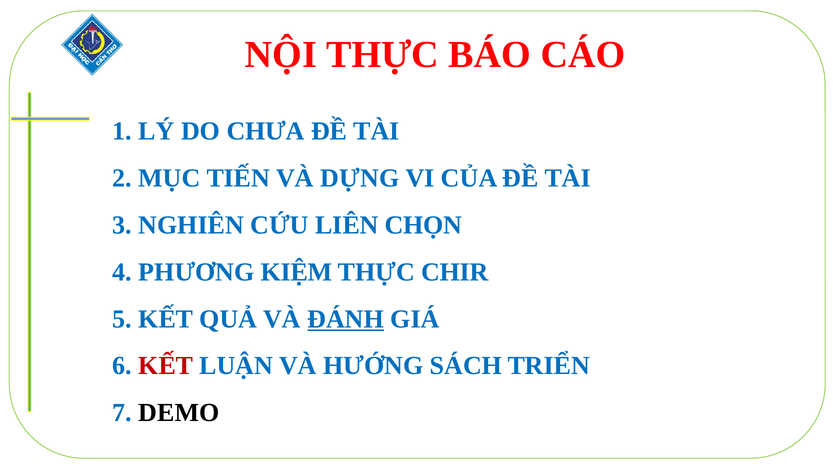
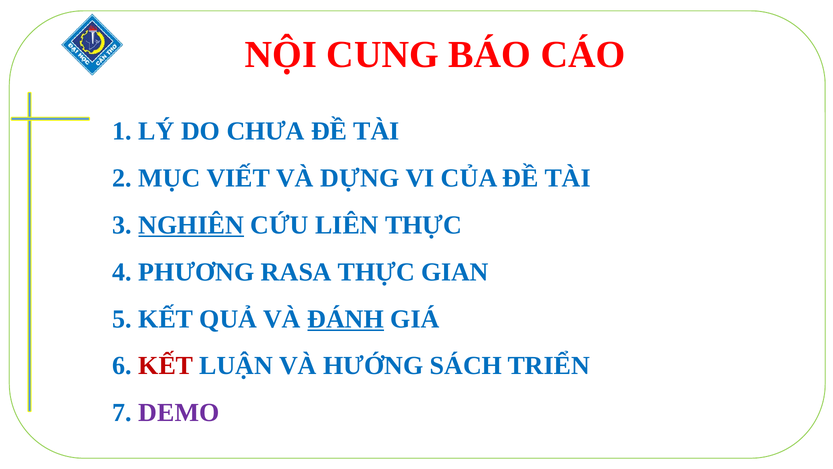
NỘI THỰC: THỰC -> CUNG
TIẾN: TIẾN -> VIẾT
NGHIÊN underline: none -> present
LIÊN CHỌN: CHỌN -> THỰC
KIỆM: KIỆM -> RASA
CHIR: CHIR -> GIAN
DEMO colour: black -> purple
